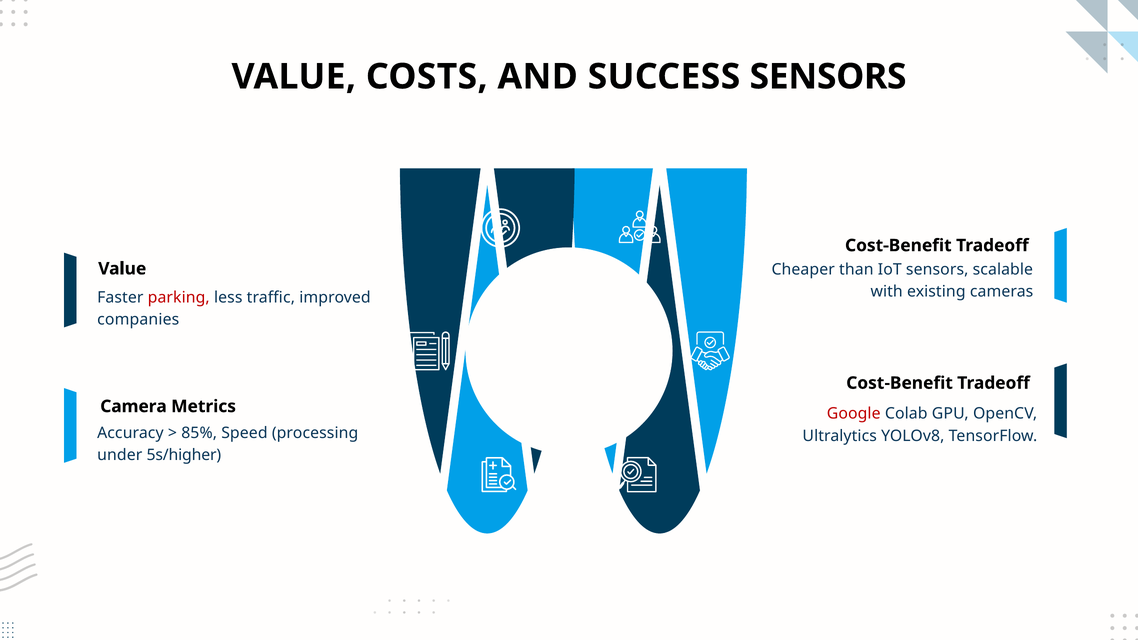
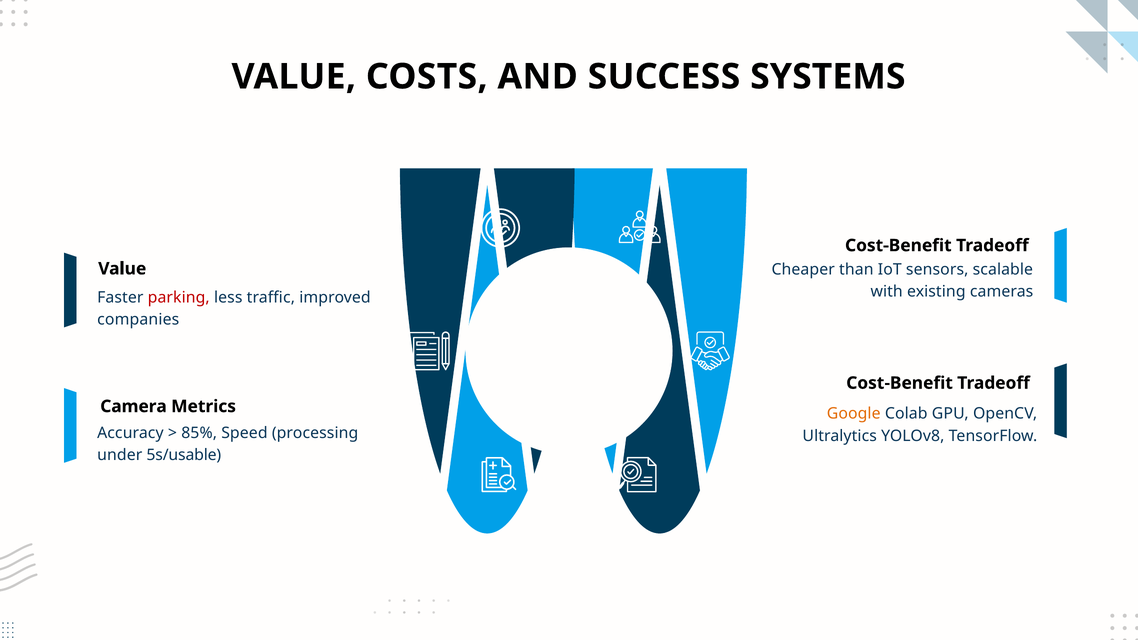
SUCCESS SENSORS: SENSORS -> SYSTEMS
Google colour: red -> orange
5s/higher: 5s/higher -> 5s/usable
